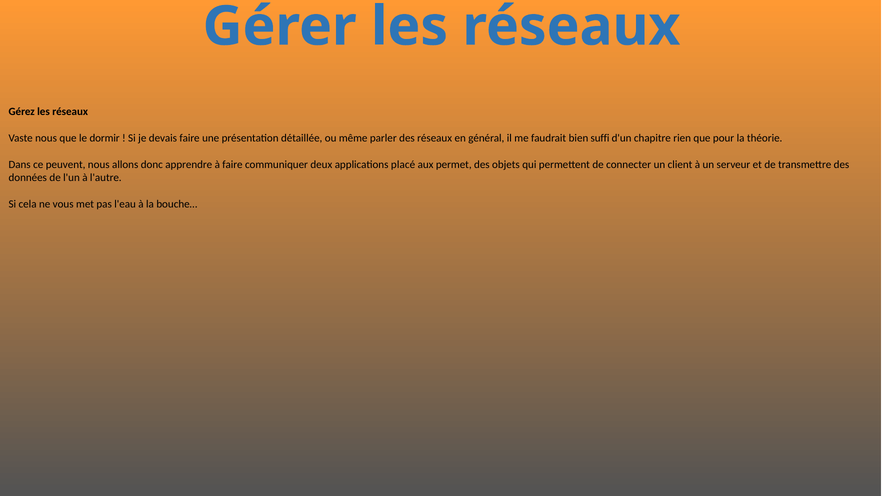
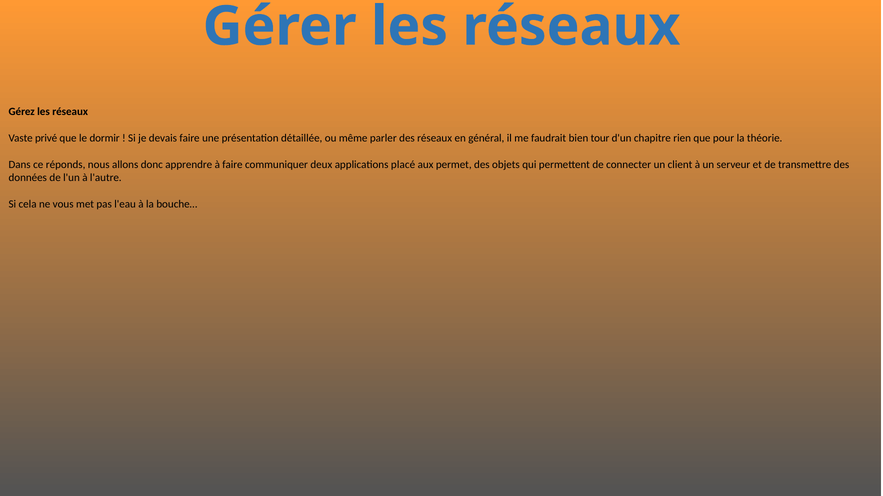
Vaste nous: nous -> privé
suffi: suffi -> tour
peuvent: peuvent -> réponds
